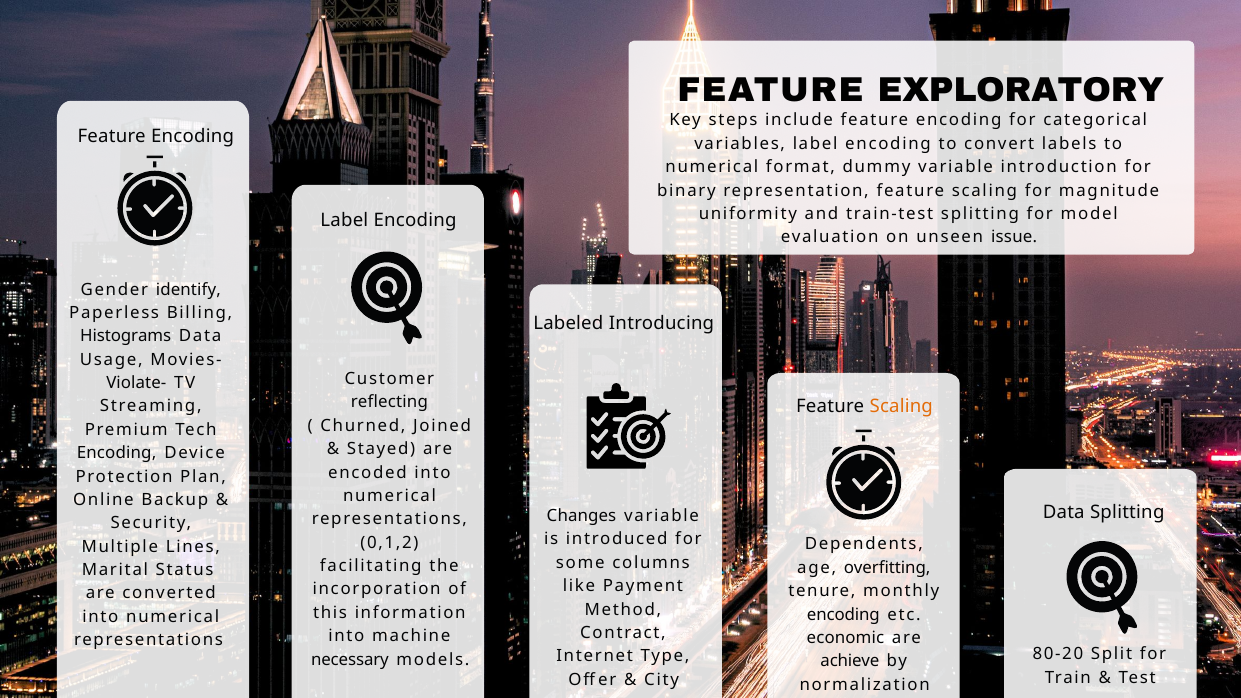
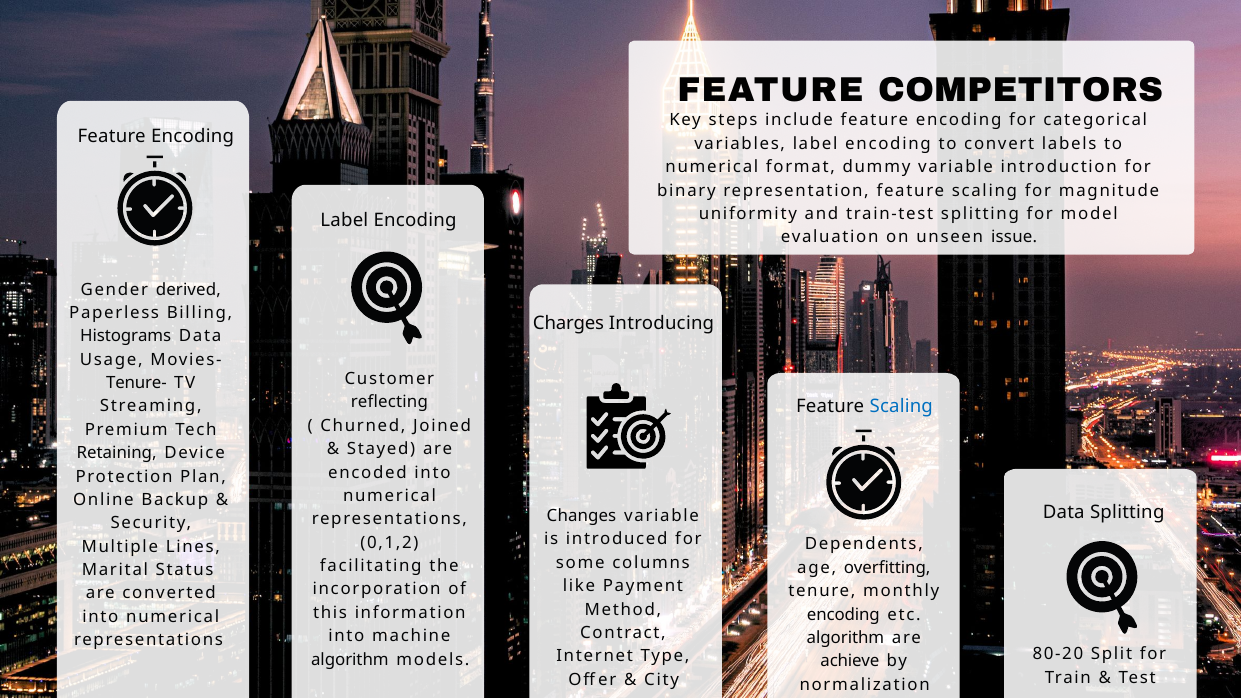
EXPLORATORY: EXPLORATORY -> COMPETITORS
identify: identify -> derived
Labeled: Labeled -> Charges
Violate-: Violate- -> Tenure-
Scaling at (901, 406) colour: orange -> blue
Encoding at (117, 453): Encoding -> Retaining
economic at (845, 638): economic -> algorithm
necessary at (350, 660): necessary -> algorithm
